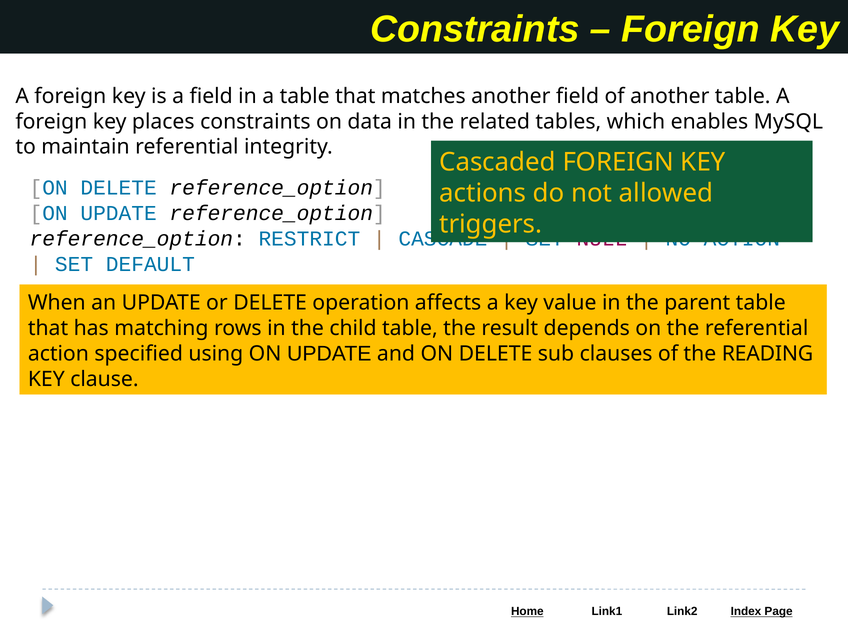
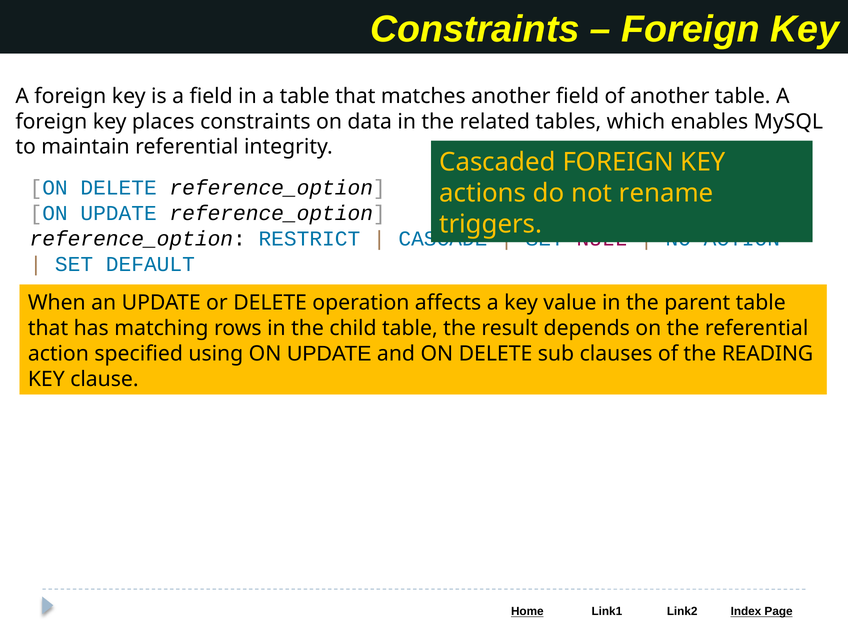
allowed: allowed -> rename
